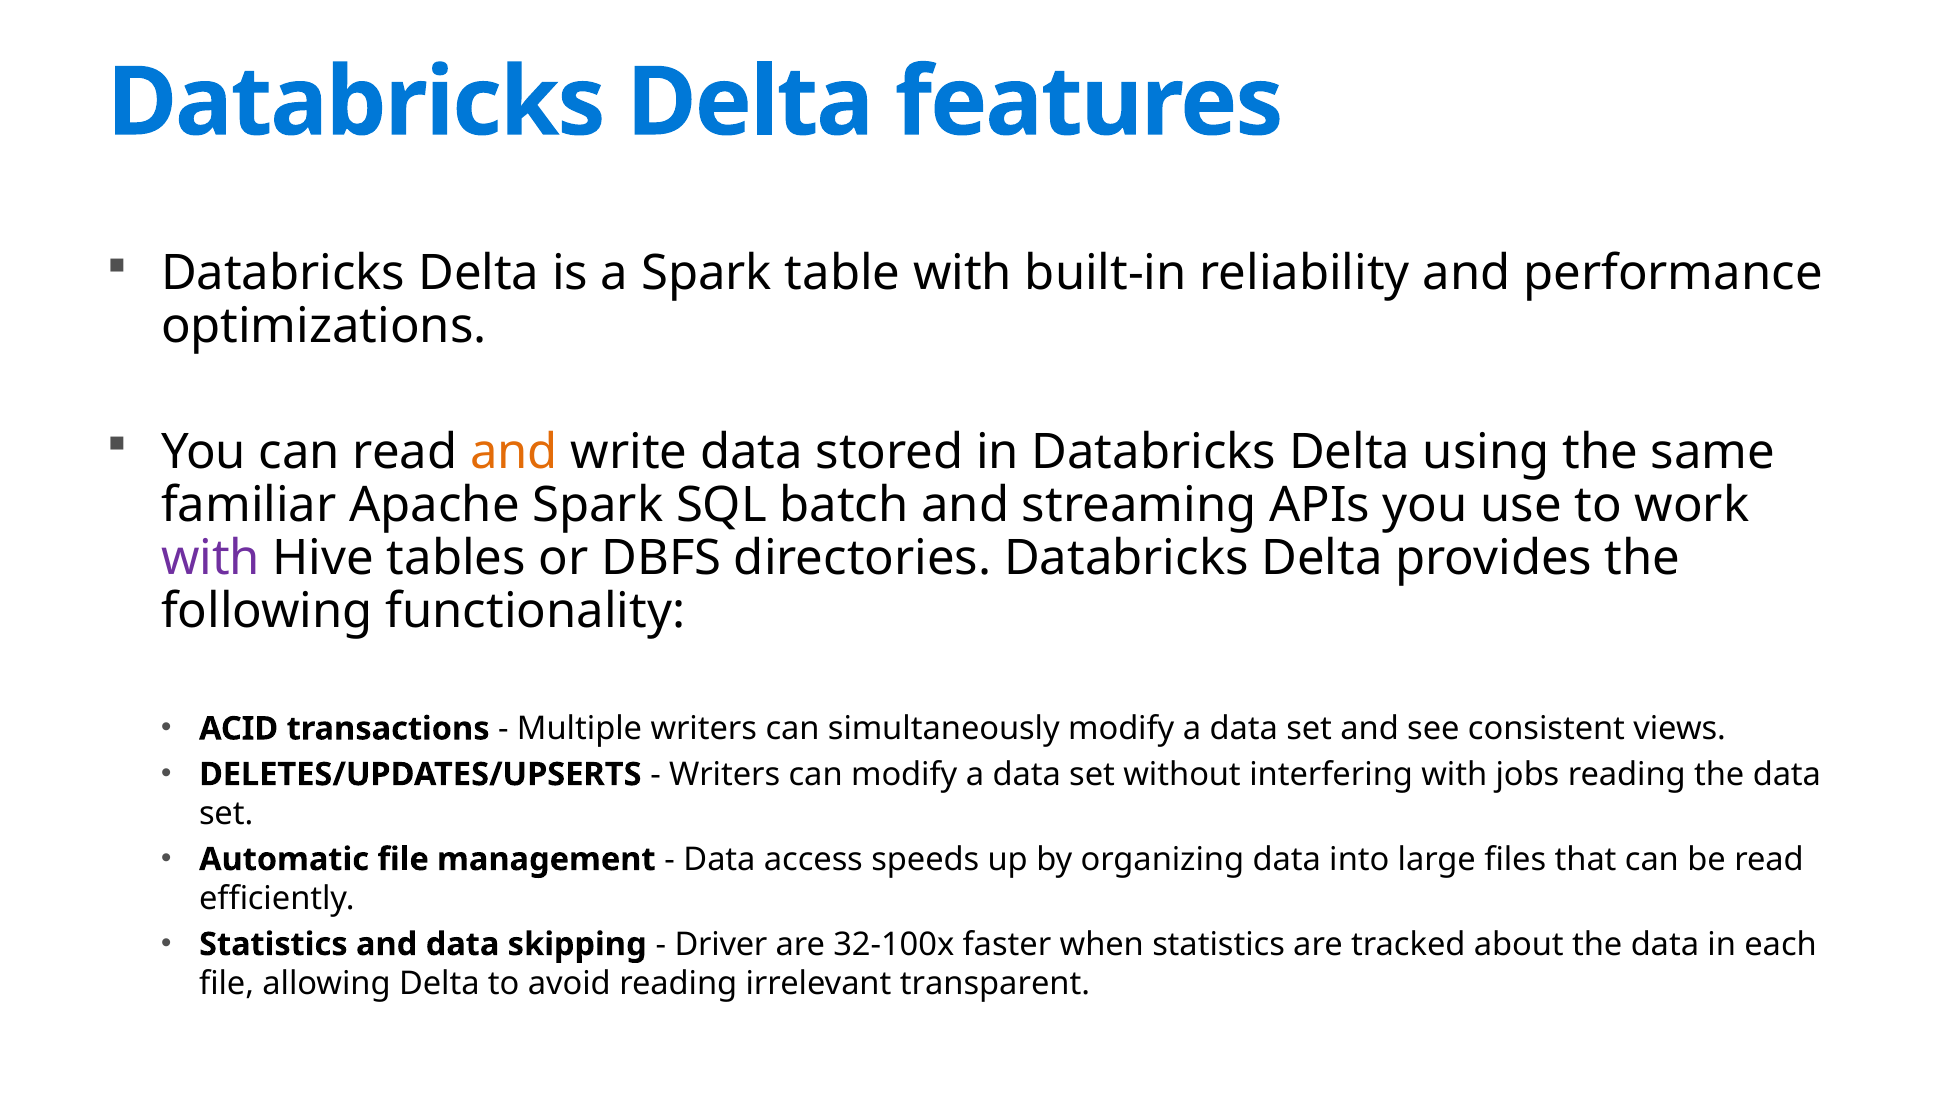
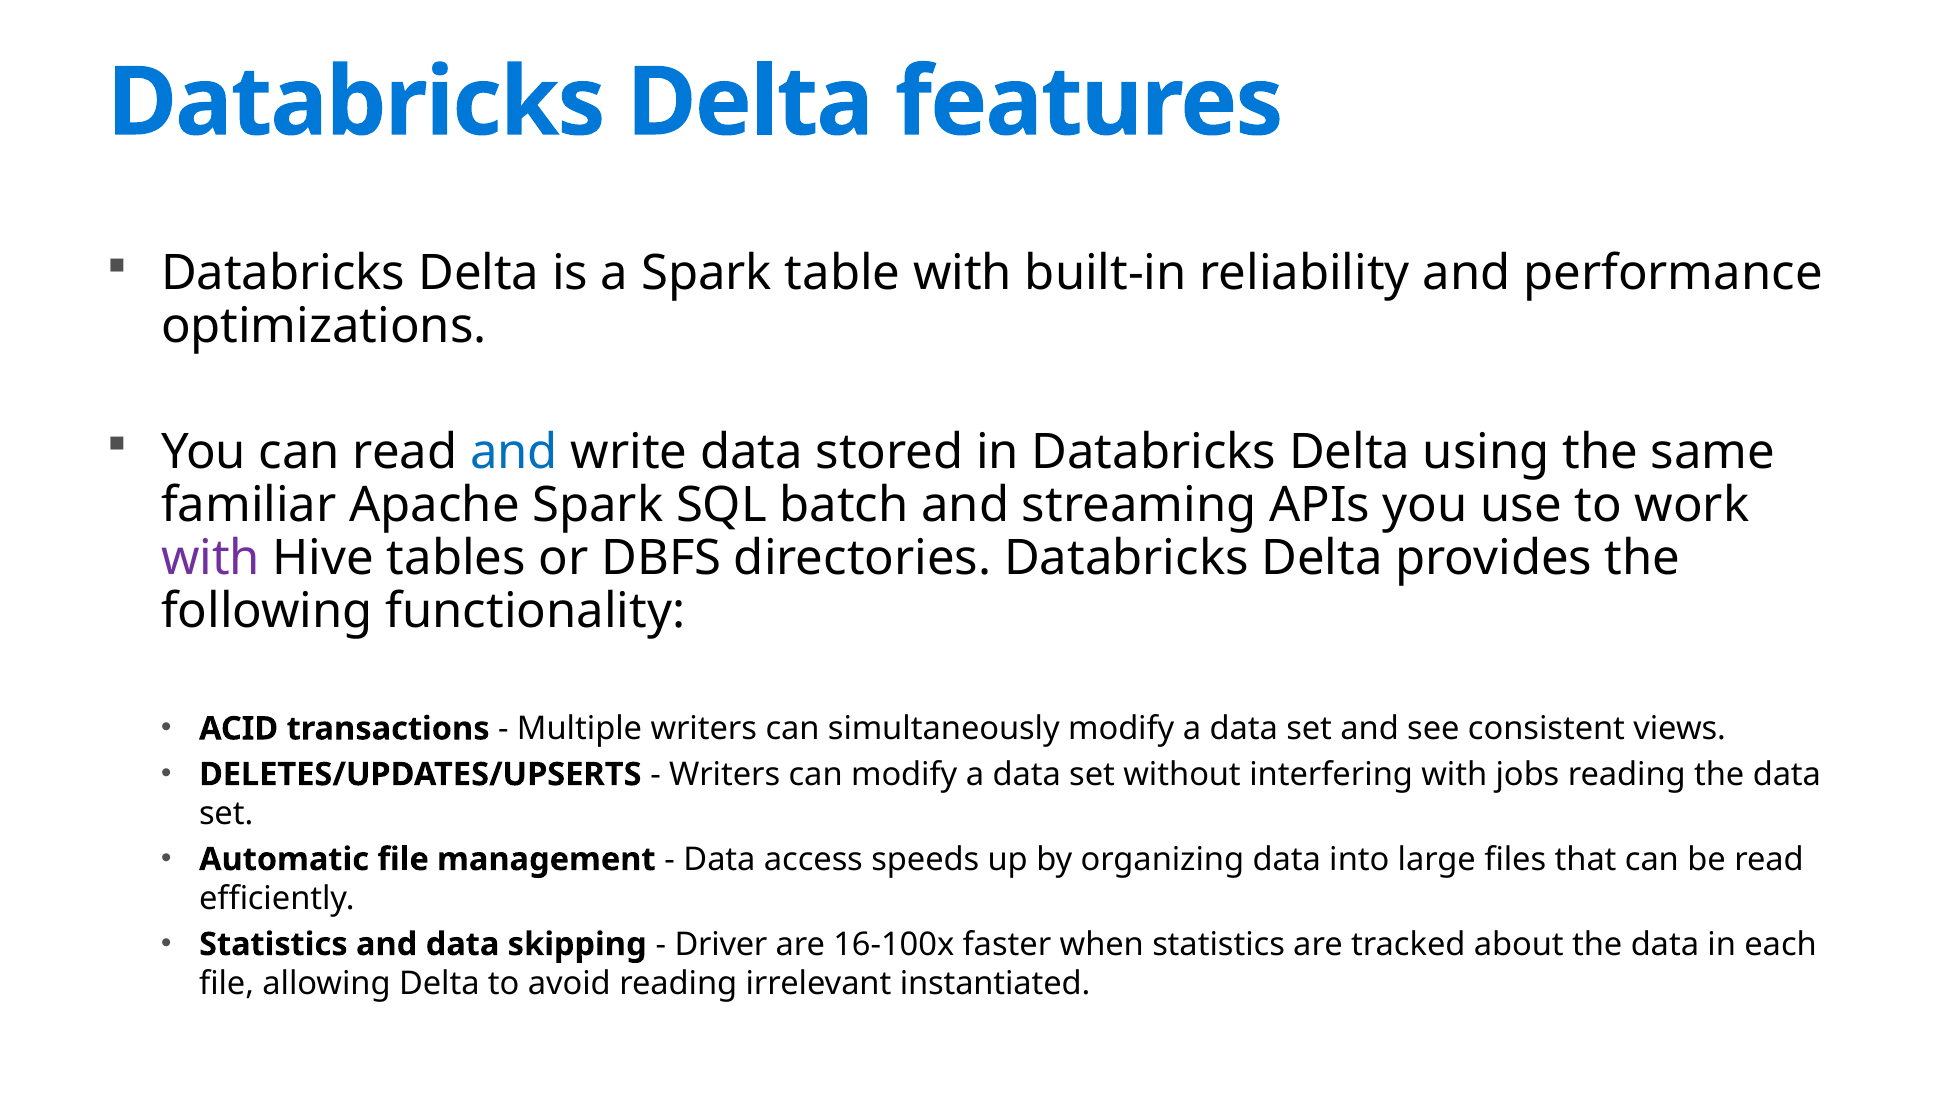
and at (514, 452) colour: orange -> blue
32-100x: 32-100x -> 16-100x
transparent: transparent -> instantiated
